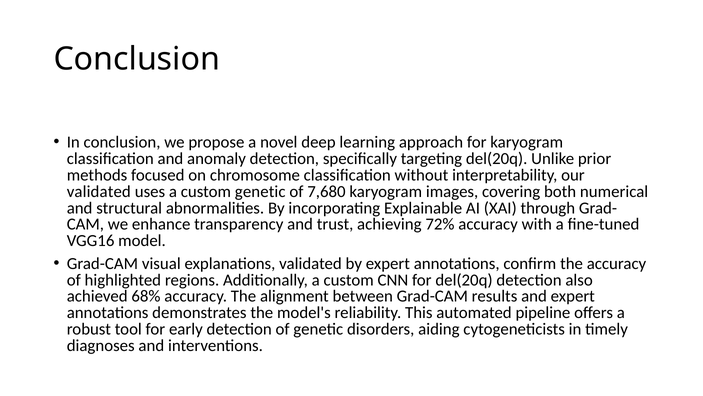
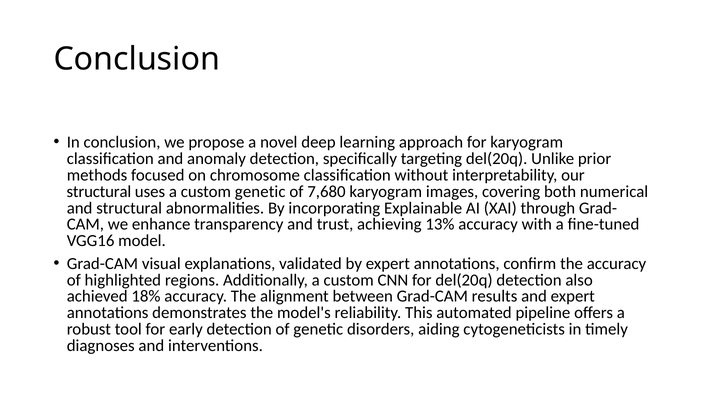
validated at (99, 191): validated -> structural
72%: 72% -> 13%
68%: 68% -> 18%
